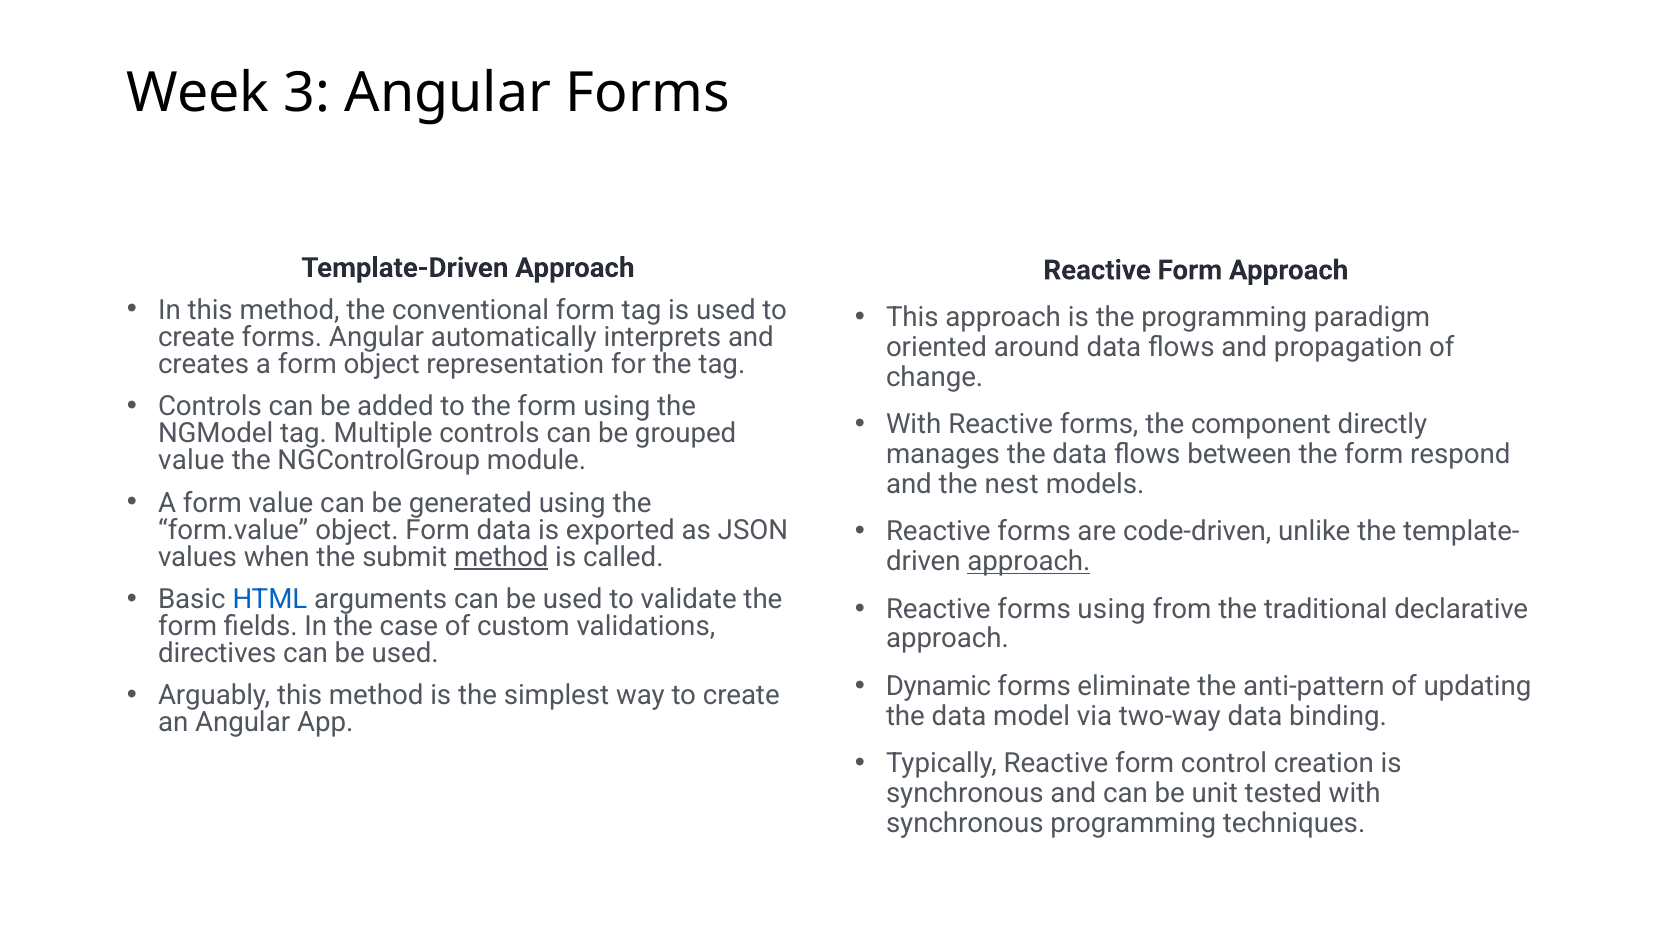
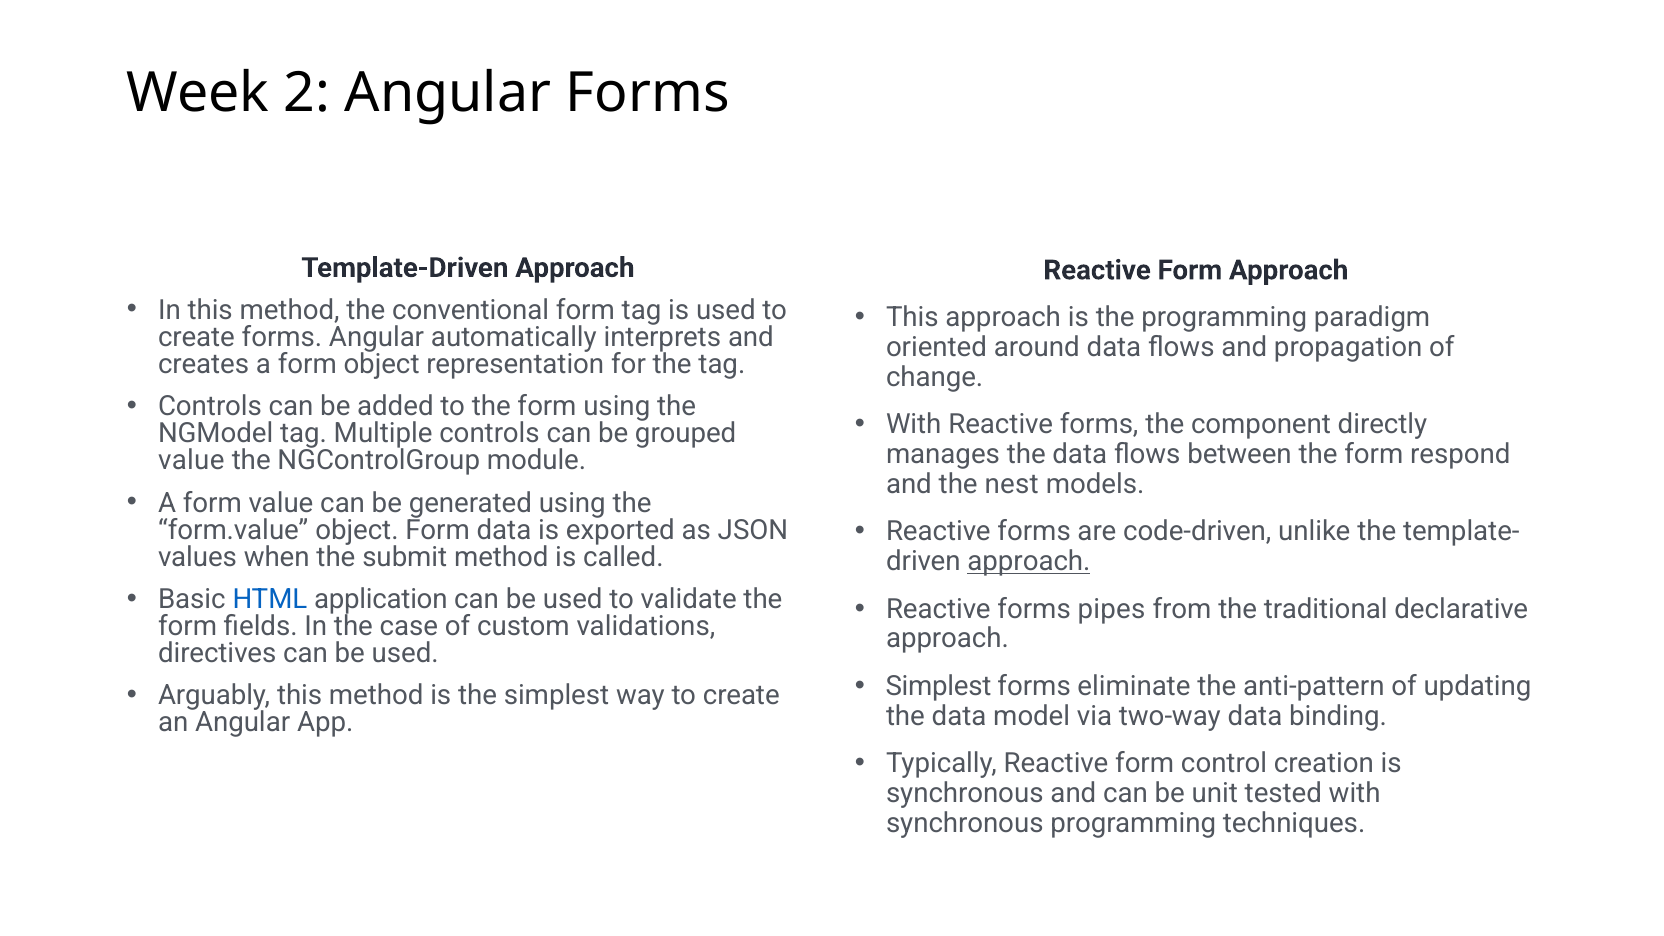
3: 3 -> 2
method at (501, 557) underline: present -> none
arguments: arguments -> application
forms using: using -> pipes
Dynamic at (938, 686): Dynamic -> Simplest
